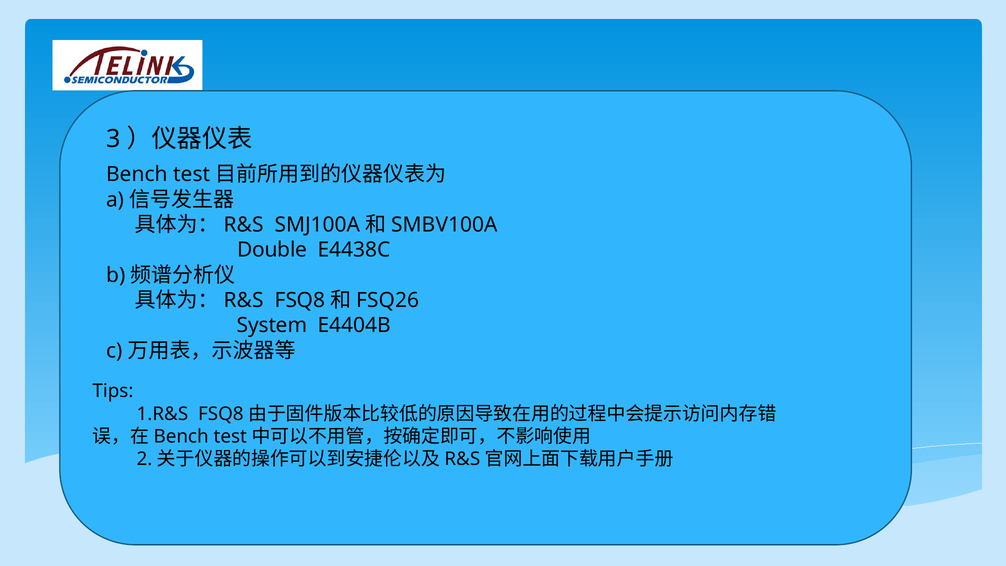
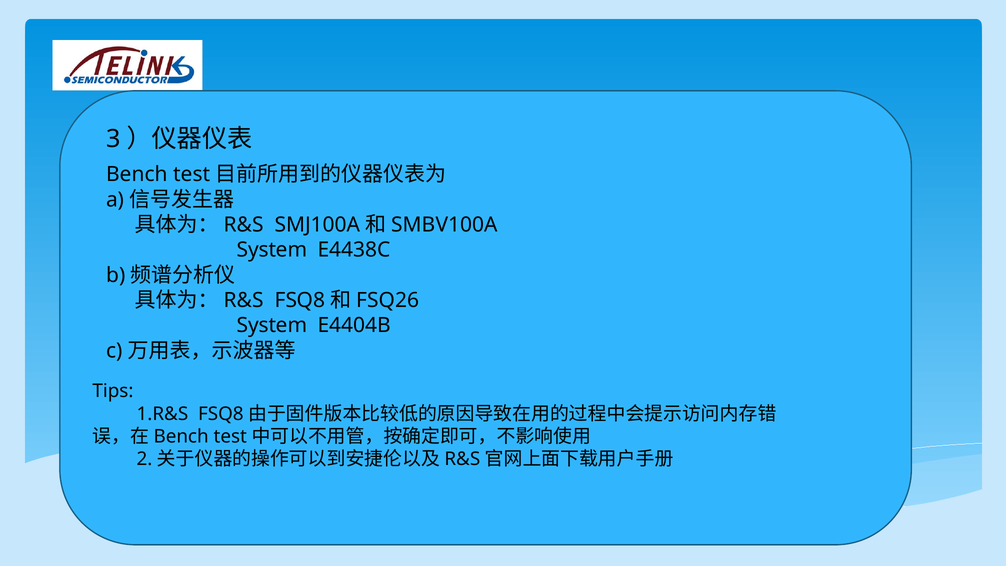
Double at (272, 250): Double -> System
